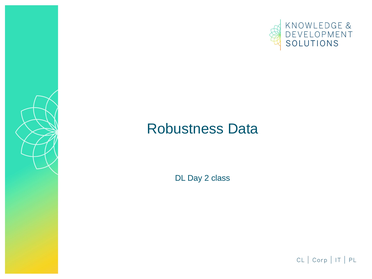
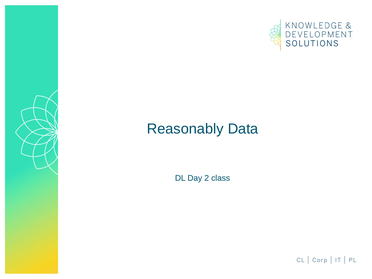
Robustness: Robustness -> Reasonably
